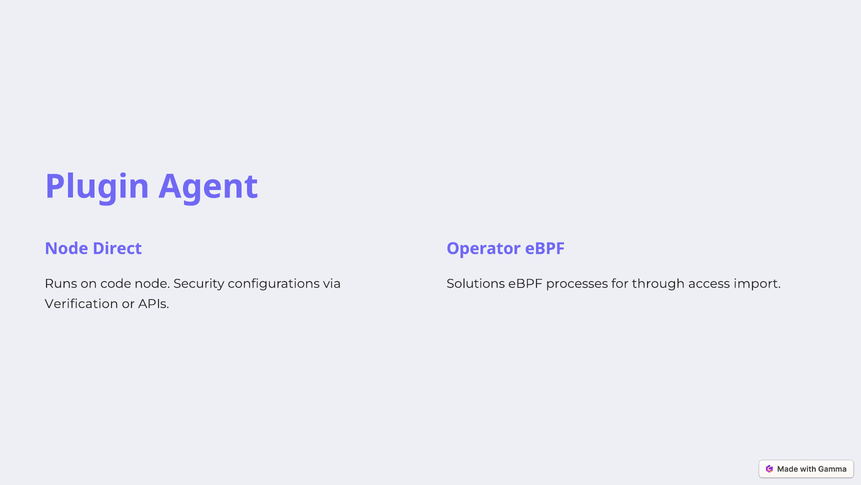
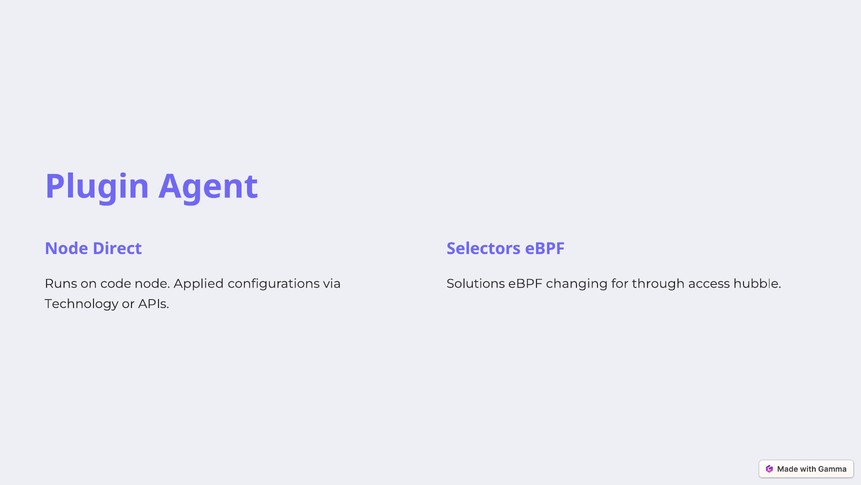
Operator: Operator -> Selectors
Security: Security -> Applied
processes: processes -> changing
import: import -> hubble
Verification: Verification -> Technology
